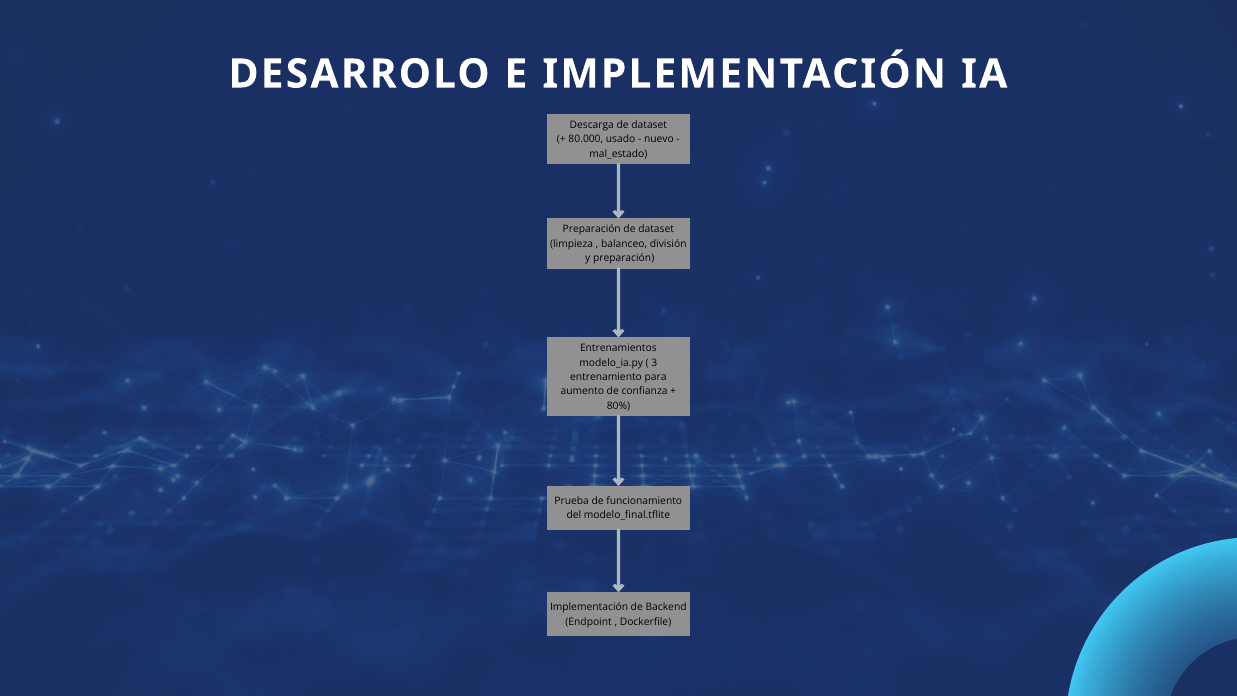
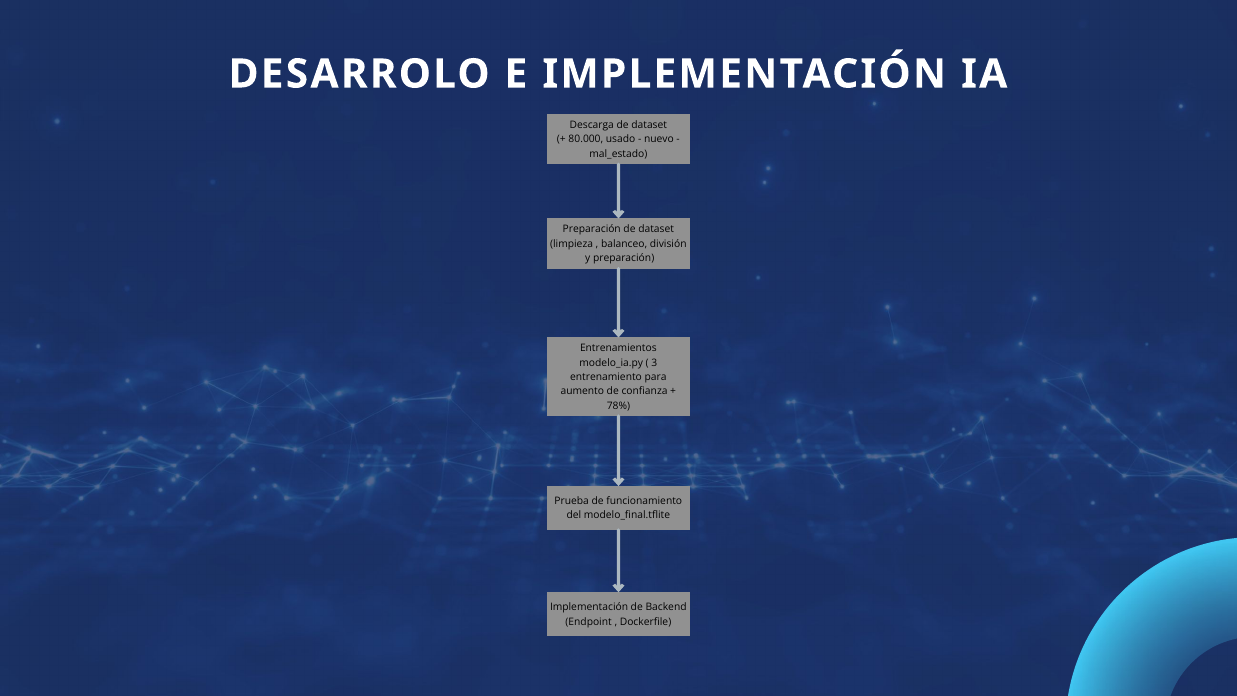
80%: 80% -> 78%
